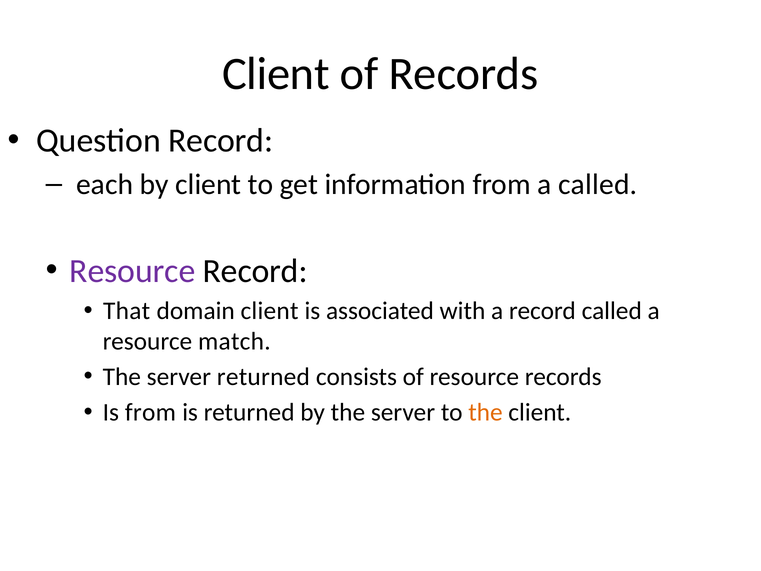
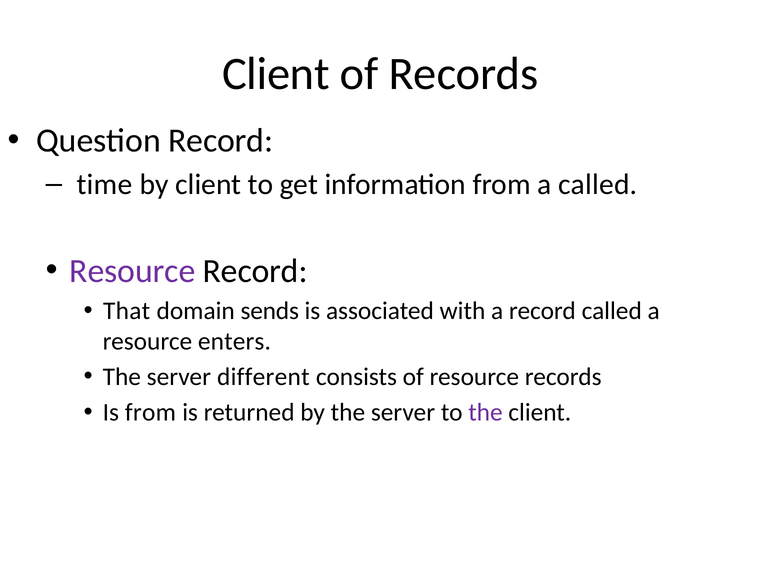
each: each -> time
domain client: client -> sends
match: match -> enters
server returned: returned -> different
the at (485, 412) colour: orange -> purple
